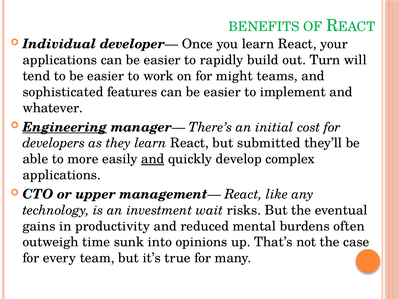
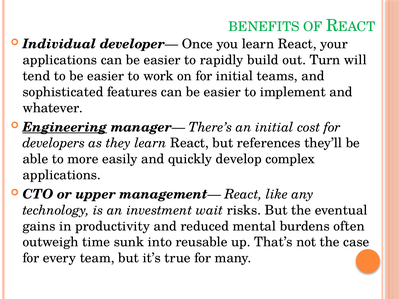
for might: might -> initial
submitted: submitted -> references
and at (153, 159) underline: present -> none
opinions: opinions -> reusable
